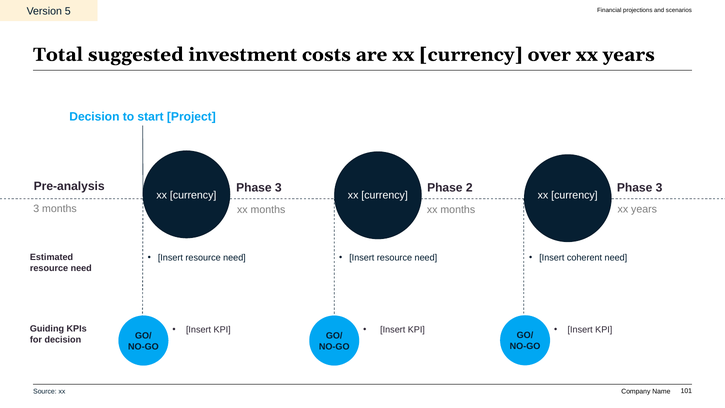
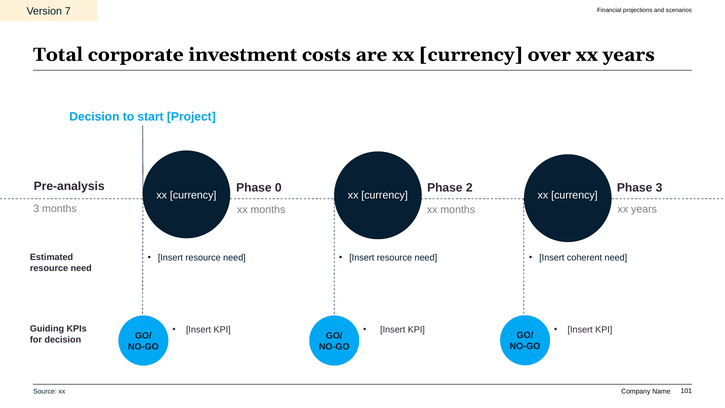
5: 5 -> 7
suggested: suggested -> corporate
3 at (278, 188): 3 -> 0
